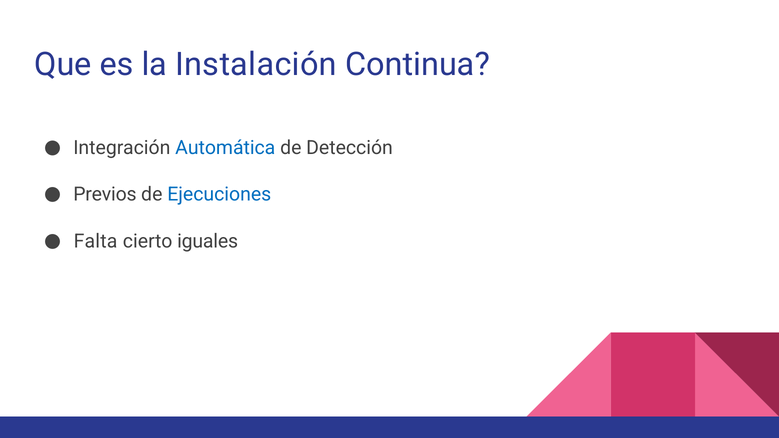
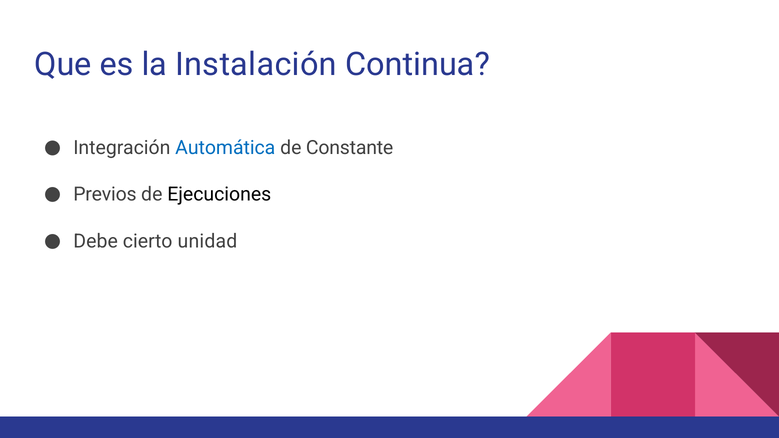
Detección: Detección -> Constante
Ejecuciones colour: blue -> black
Falta: Falta -> Debe
iguales: iguales -> unidad
